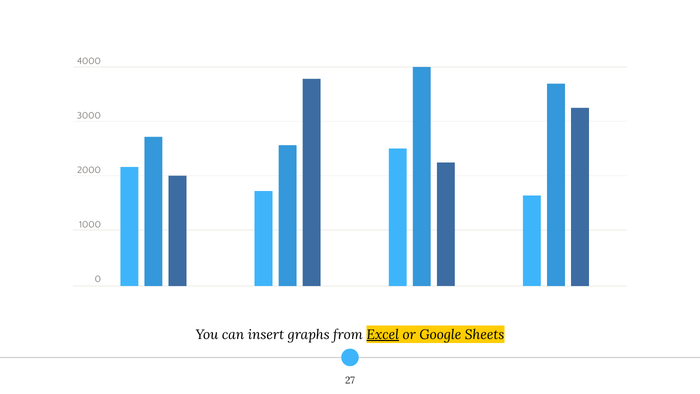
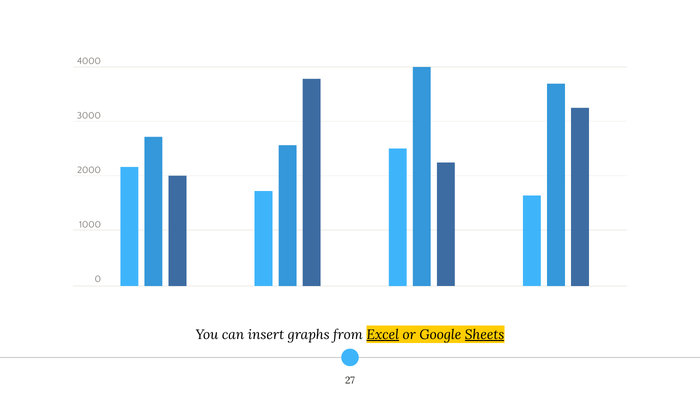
Sheets underline: none -> present
